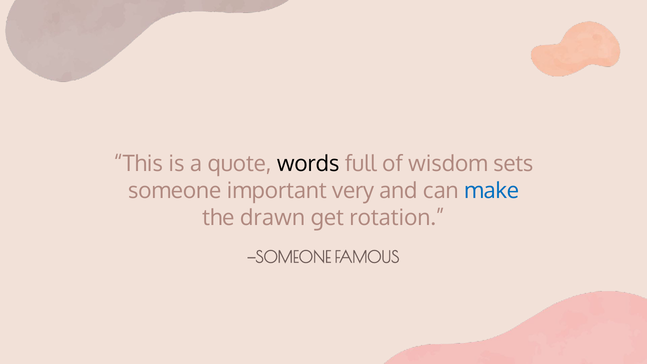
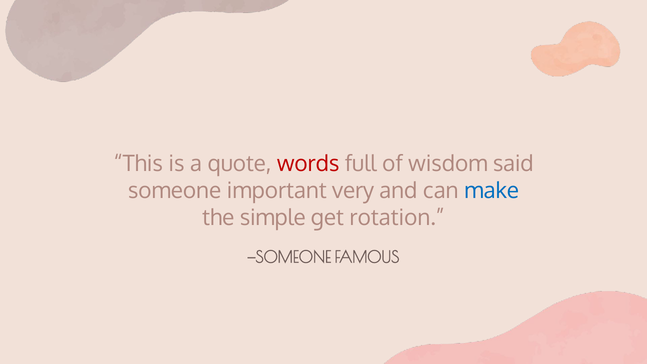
words colour: black -> red
sets: sets -> said
drawn: drawn -> simple
